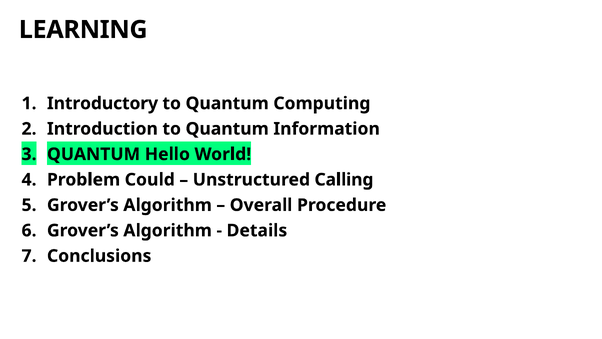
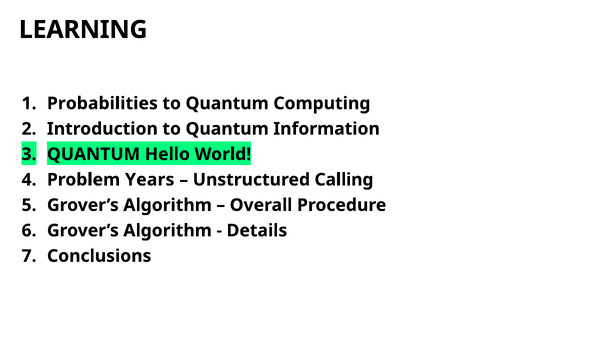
Introductory: Introductory -> Probabilities
Could: Could -> Years
